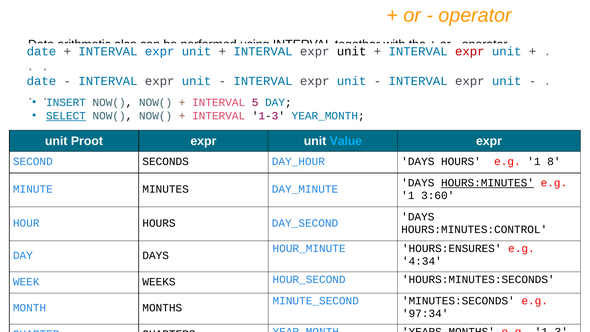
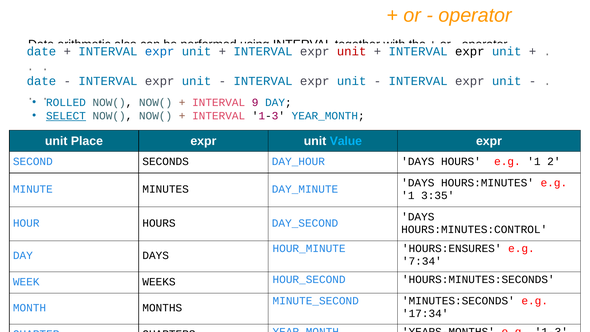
unit at (352, 52) colour: black -> red
expr at (470, 52) colour: red -> black
INSERT: INSERT -> ROLLED
5: 5 -> 9
Proot: Proot -> Place
8: 8 -> 2
HOURS:MINUTES underline: present -> none
3:60: 3:60 -> 3:35
4:34: 4:34 -> 7:34
97:34: 97:34 -> 17:34
